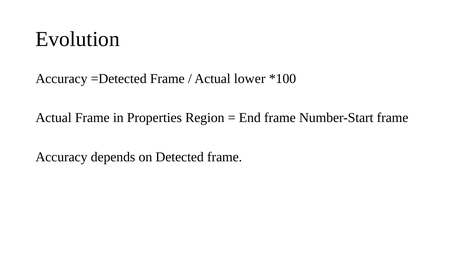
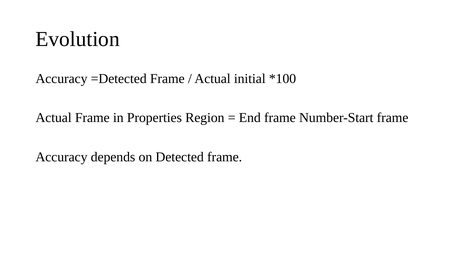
lower: lower -> initial
